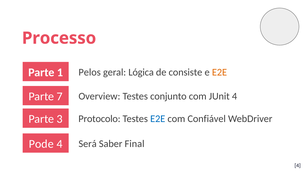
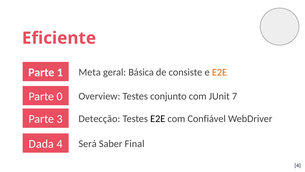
Processo: Processo -> Eficiente
Pelos: Pelos -> Meta
Lógica: Lógica -> Básica
7: 7 -> 0
JUnit 4: 4 -> 7
Protocolo: Protocolo -> Detecção
E2E at (158, 119) colour: blue -> black
Pode: Pode -> Dada
